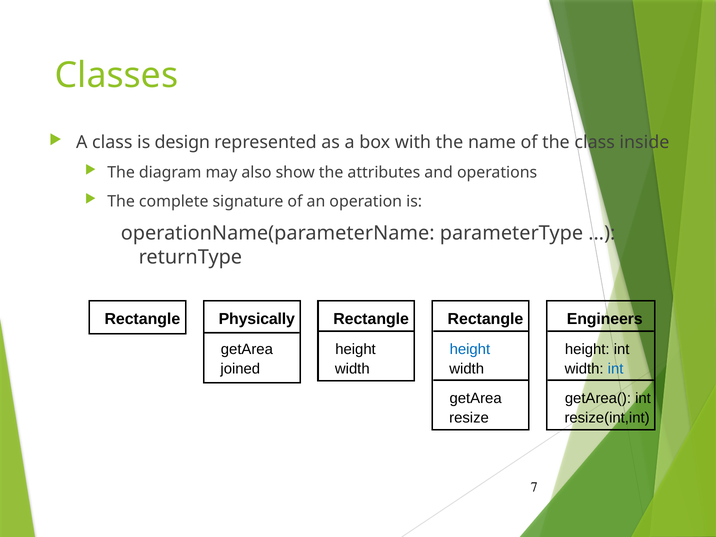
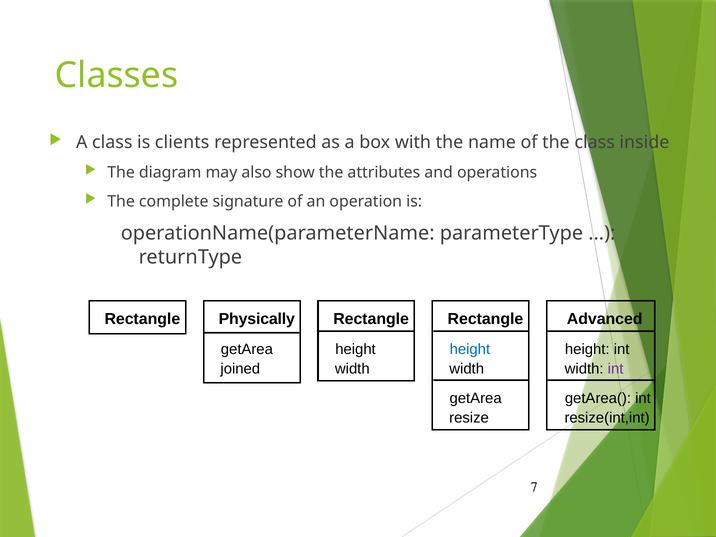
design: design -> clients
Engineers: Engineers -> Advanced
int at (616, 369) colour: blue -> purple
